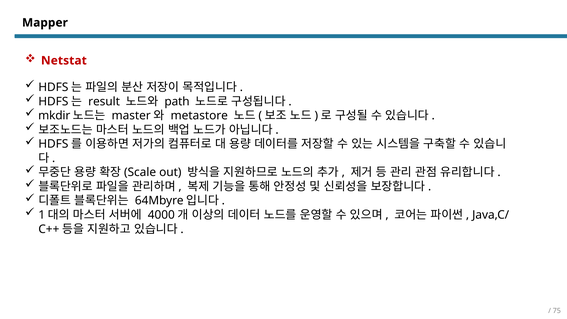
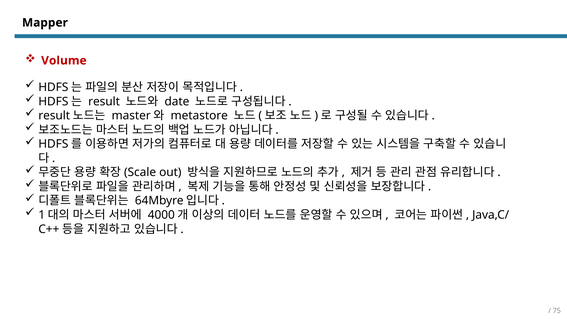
Netstat: Netstat -> Volume
path: path -> date
mkdir at (54, 116): mkdir -> result
